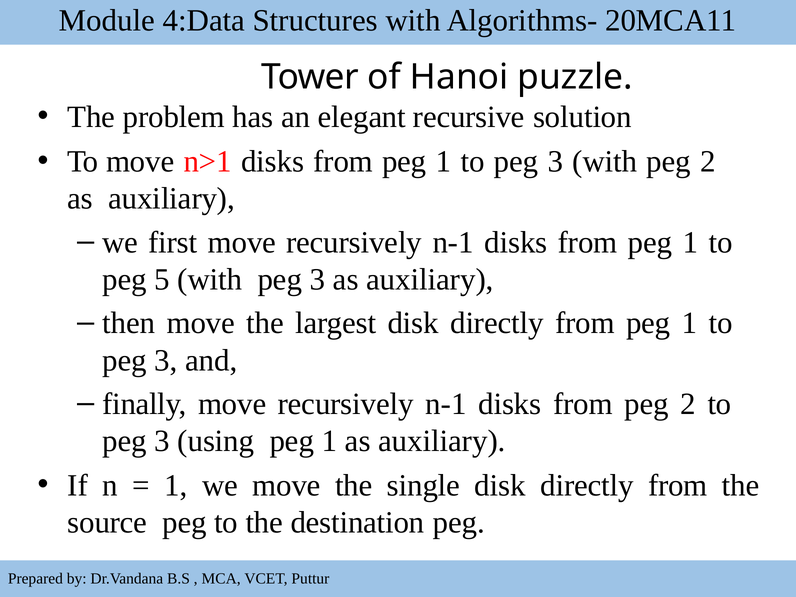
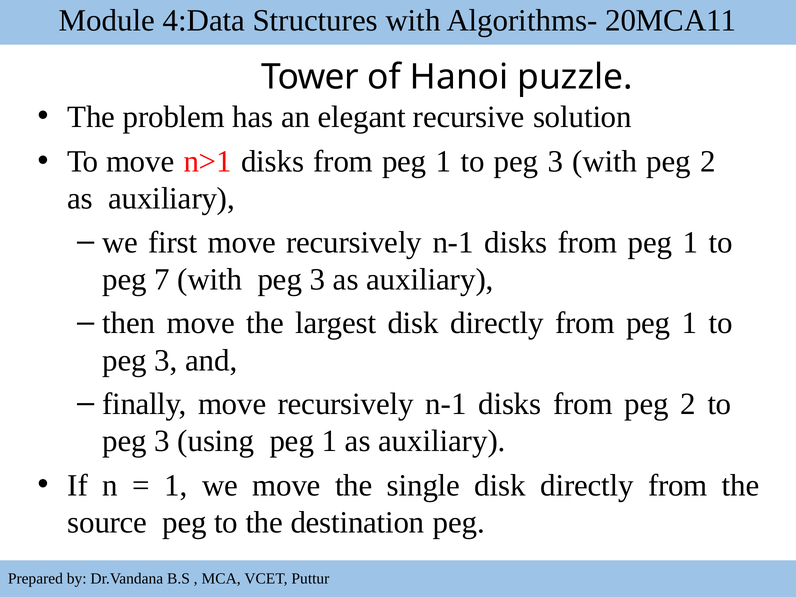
5: 5 -> 7
